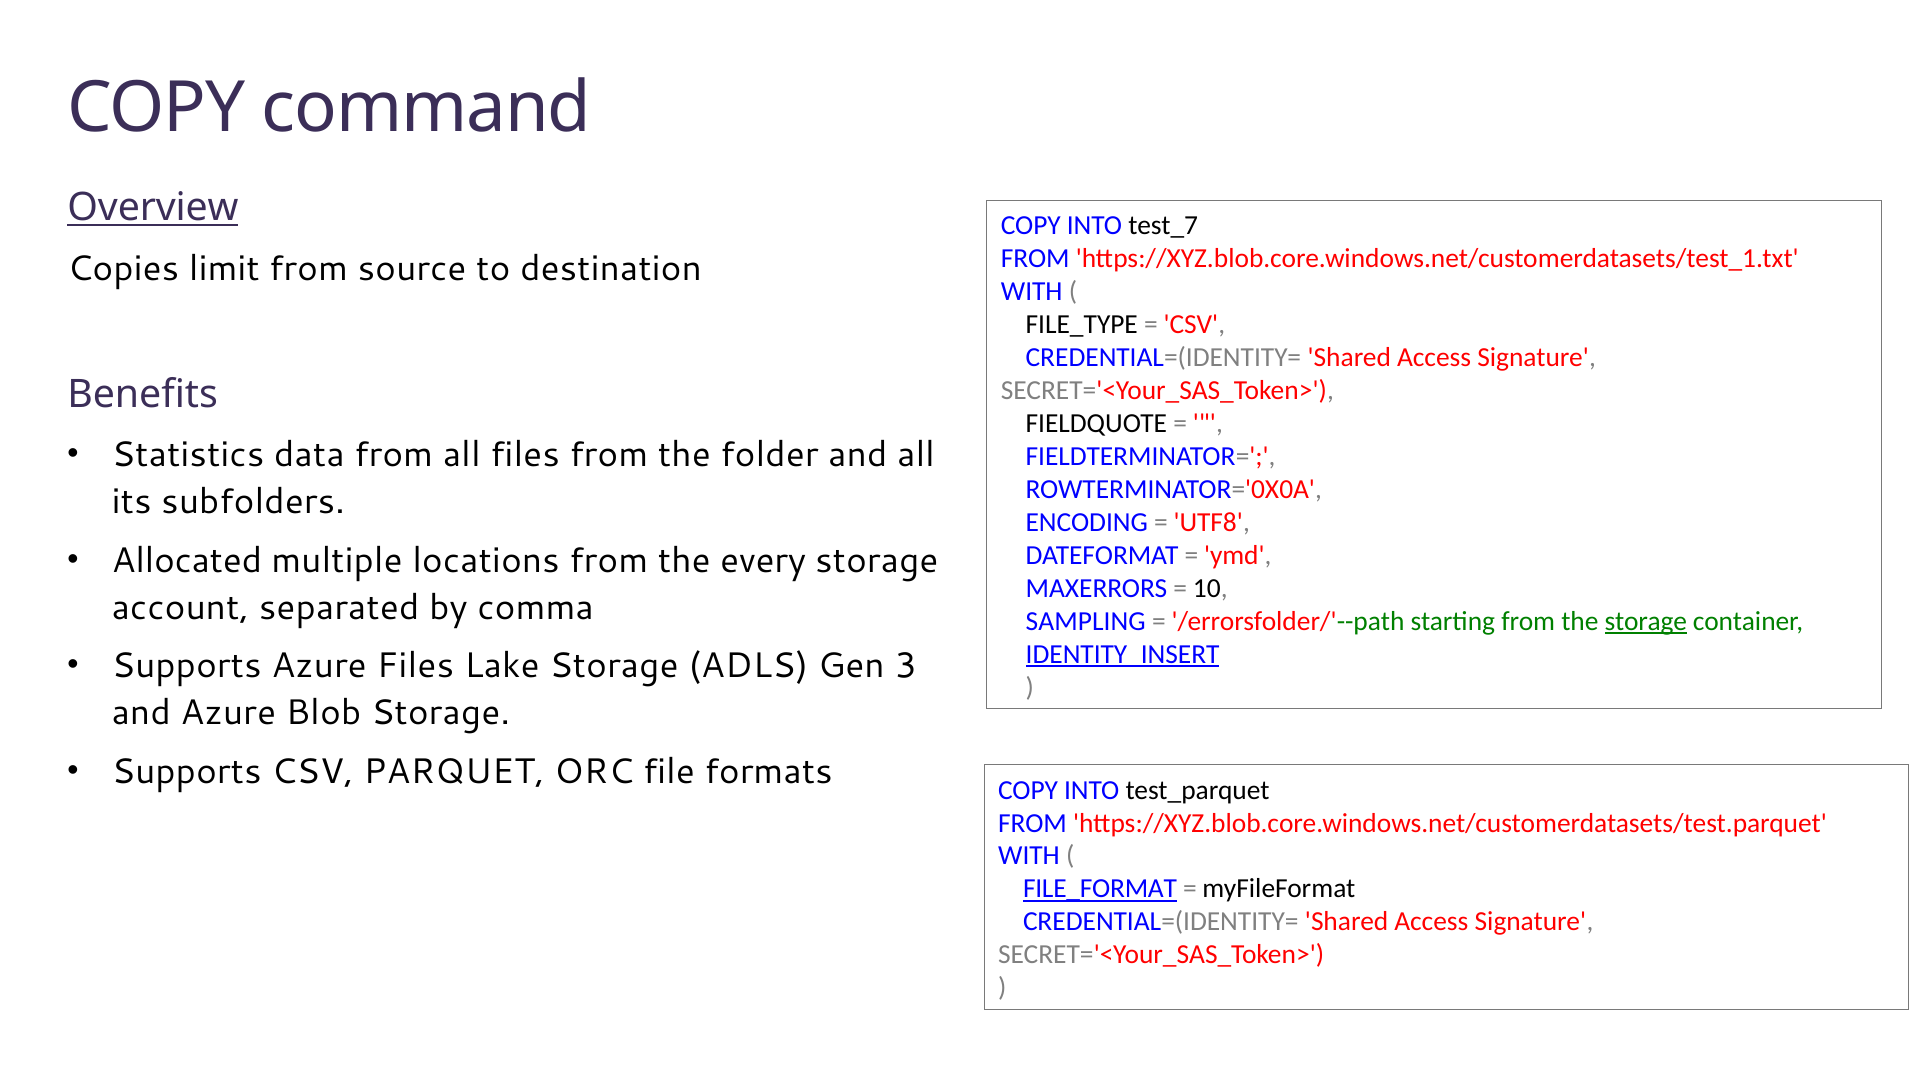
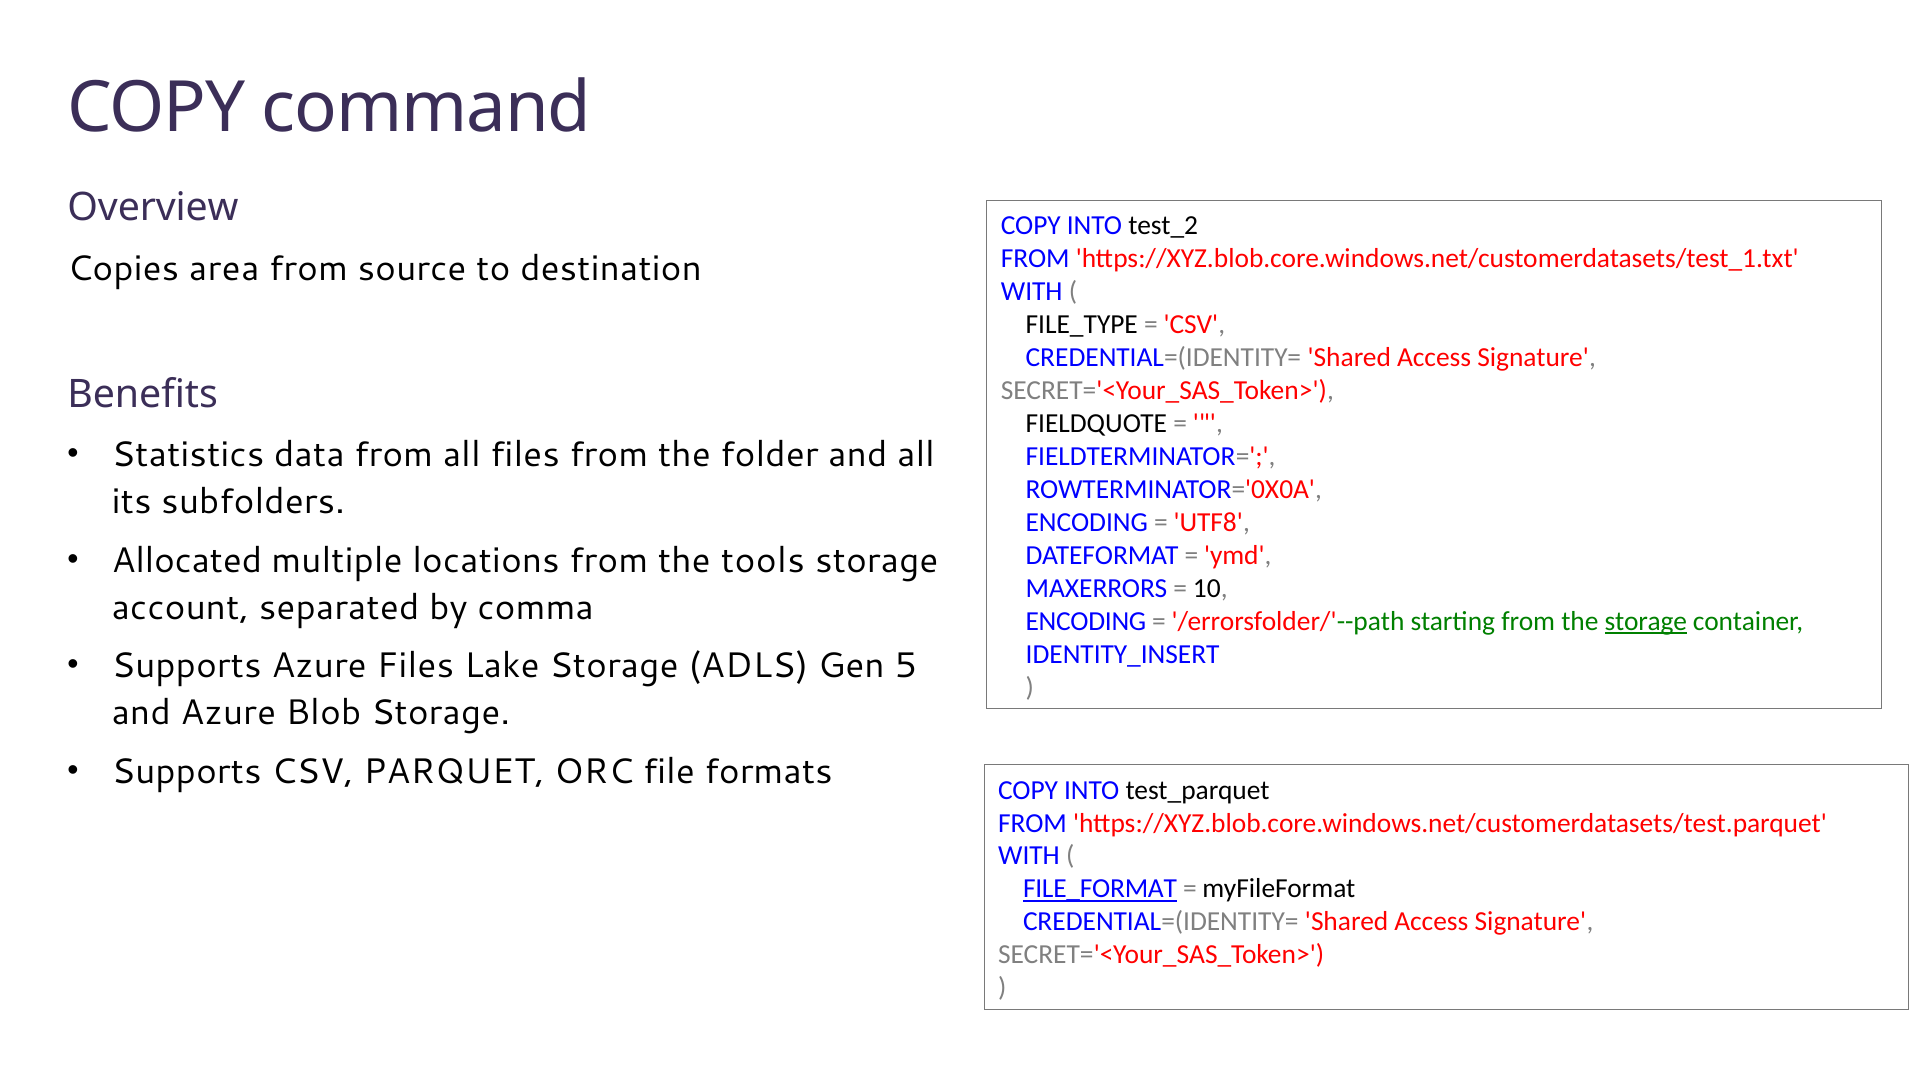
Overview underline: present -> none
test_7: test_7 -> test_2
limit: limit -> area
every: every -> tools
SAMPLING at (1086, 621): SAMPLING -> ENCODING
IDENTITY_INSERT underline: present -> none
3: 3 -> 5
